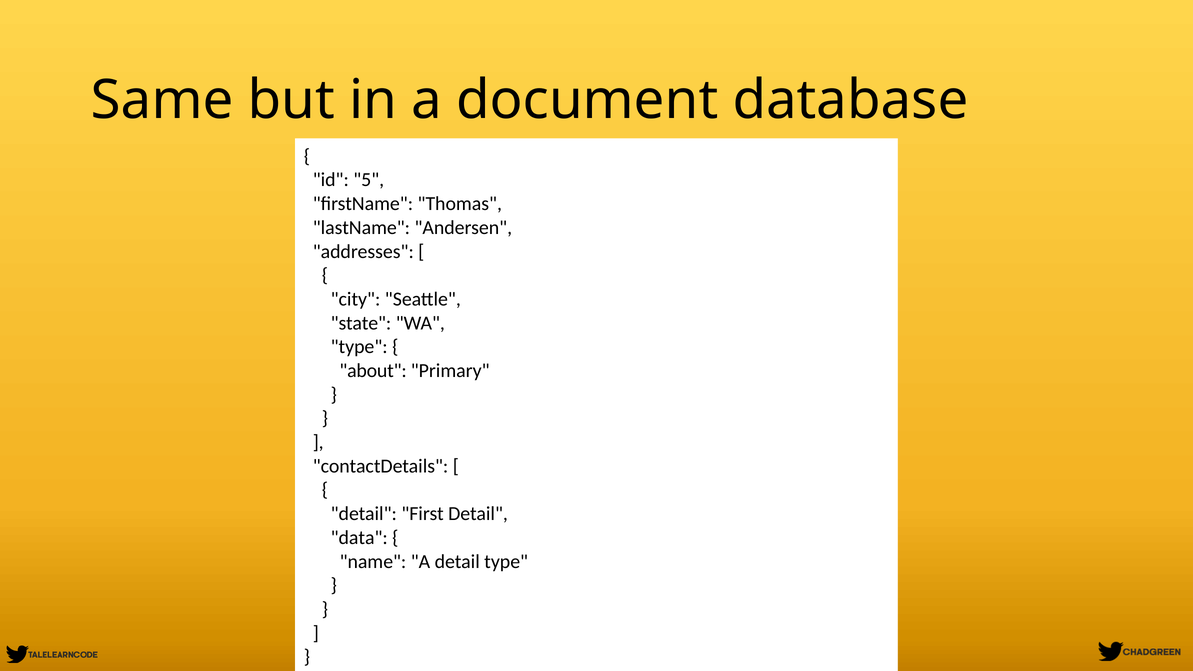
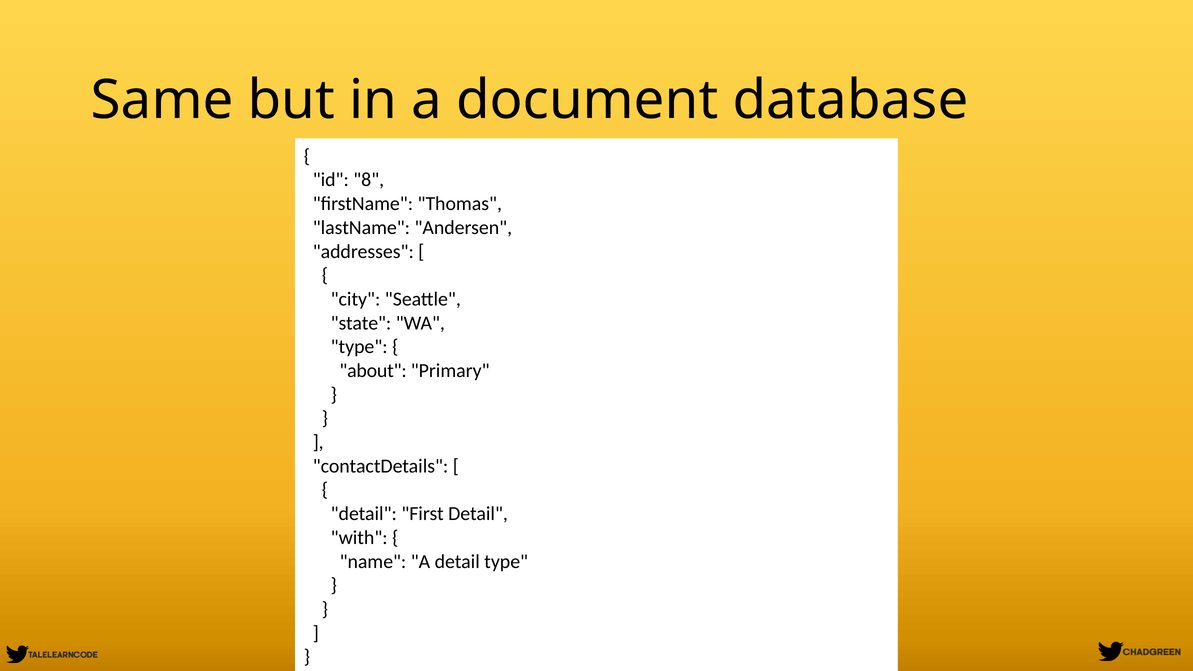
5: 5 -> 8
data: data -> with
